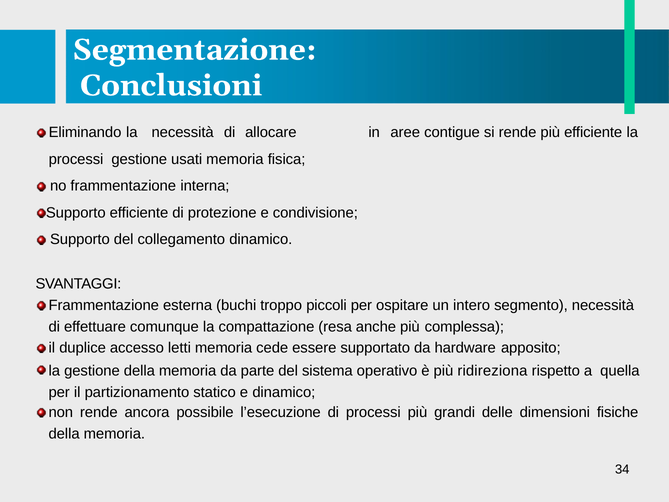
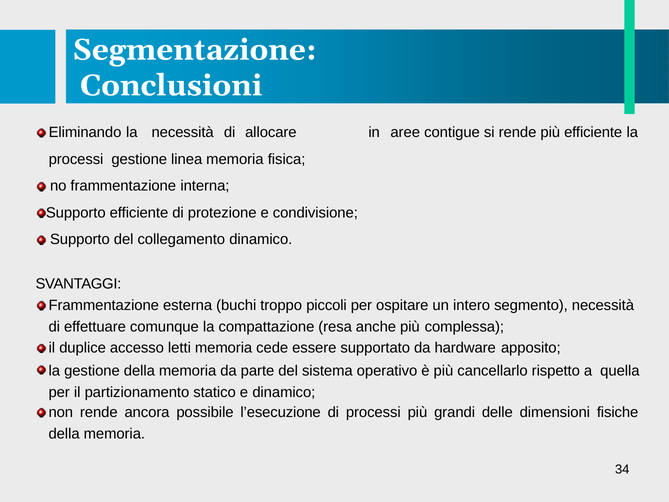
usati: usati -> linea
ridireziona: ridireziona -> cancellarlo
